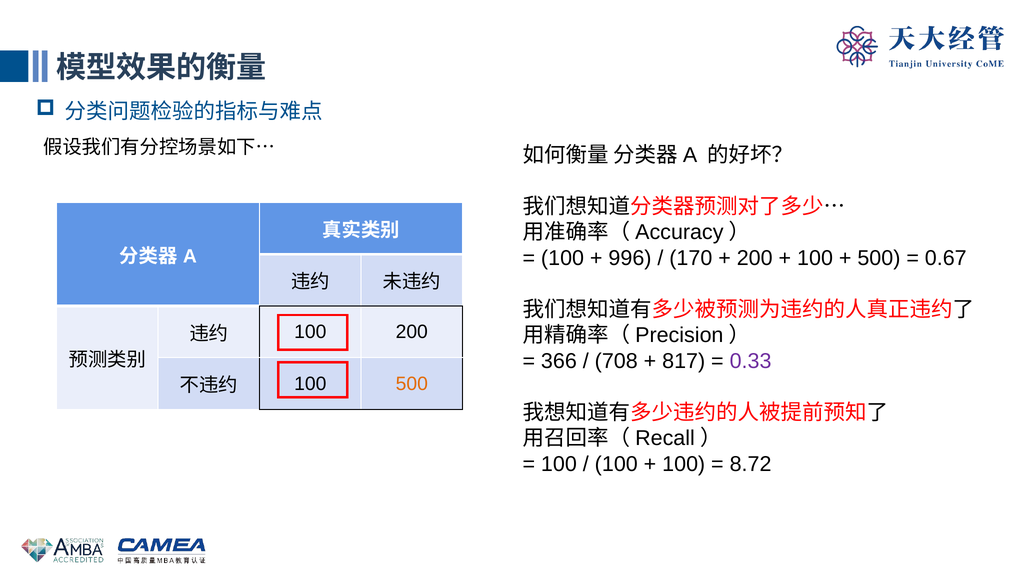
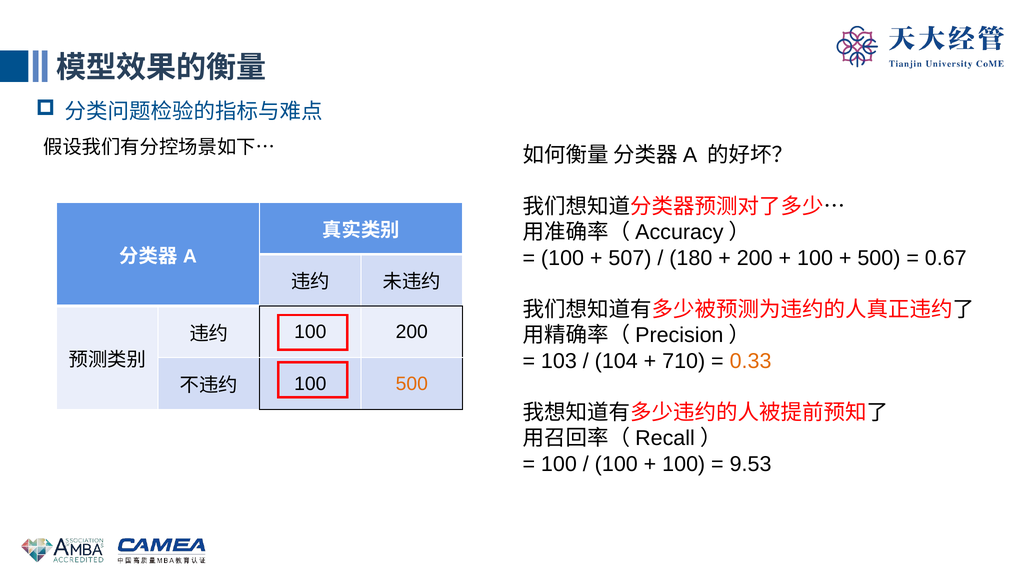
996: 996 -> 507
170: 170 -> 180
366: 366 -> 103
708: 708 -> 104
817: 817 -> 710
0.33 colour: purple -> orange
8.72: 8.72 -> 9.53
